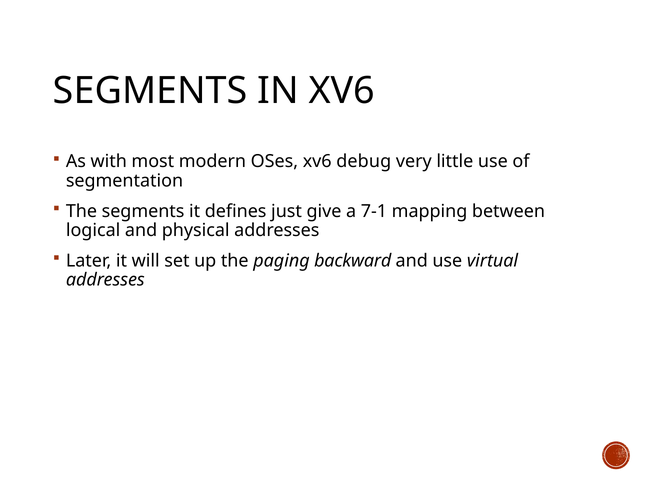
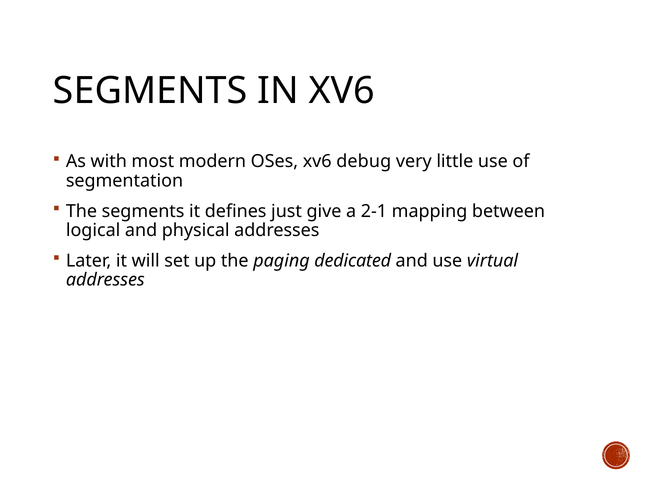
7-1: 7-1 -> 2-1
backward: backward -> dedicated
